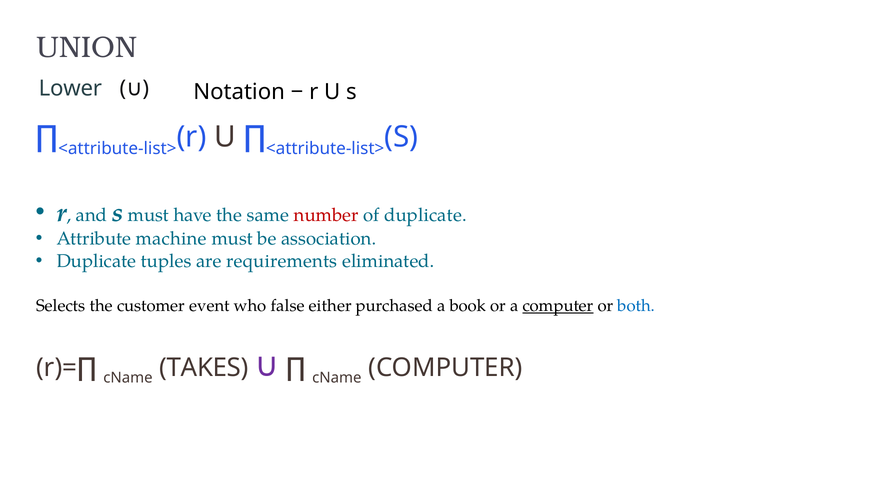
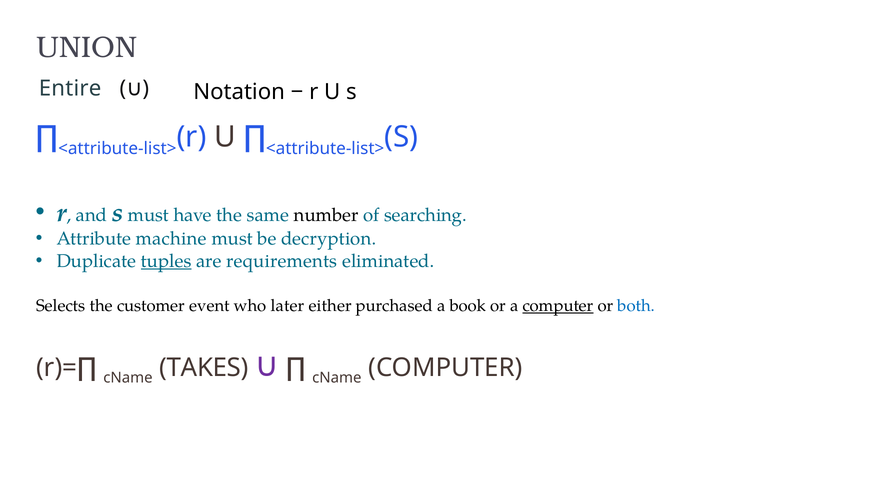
Lower: Lower -> Entire
number colour: red -> black
of duplicate: duplicate -> searching
association: association -> decryption
tuples underline: none -> present
false: false -> later
